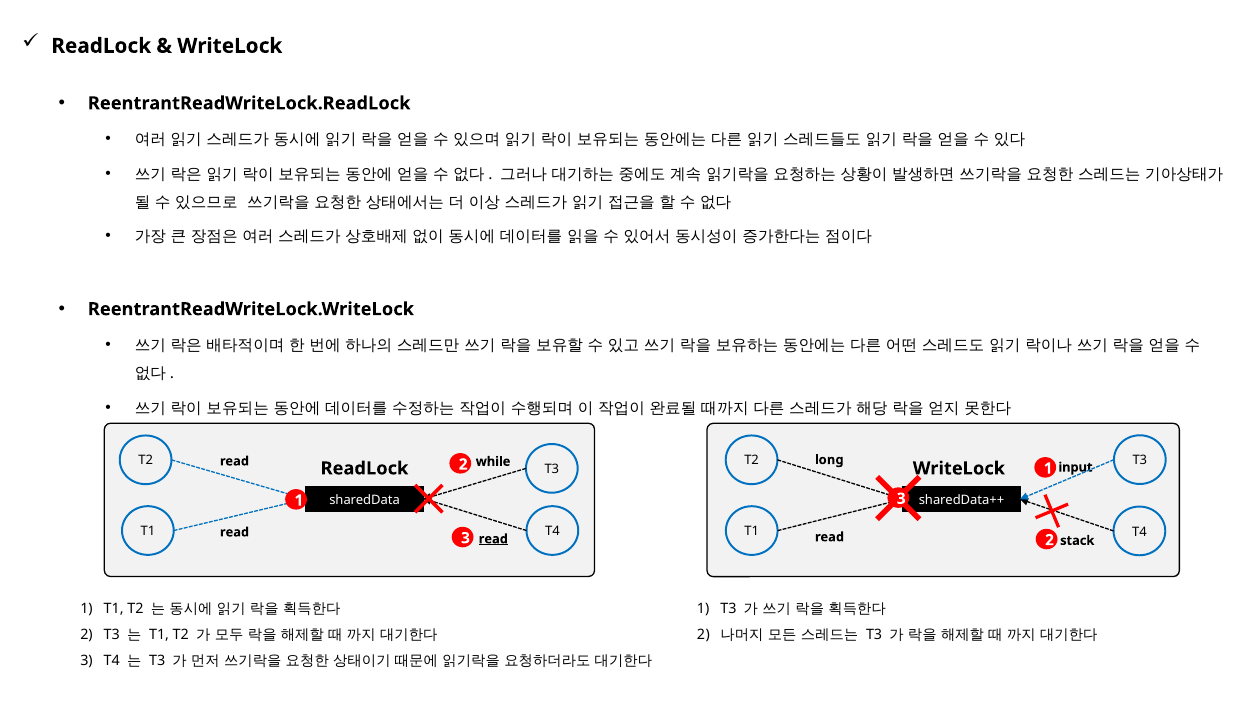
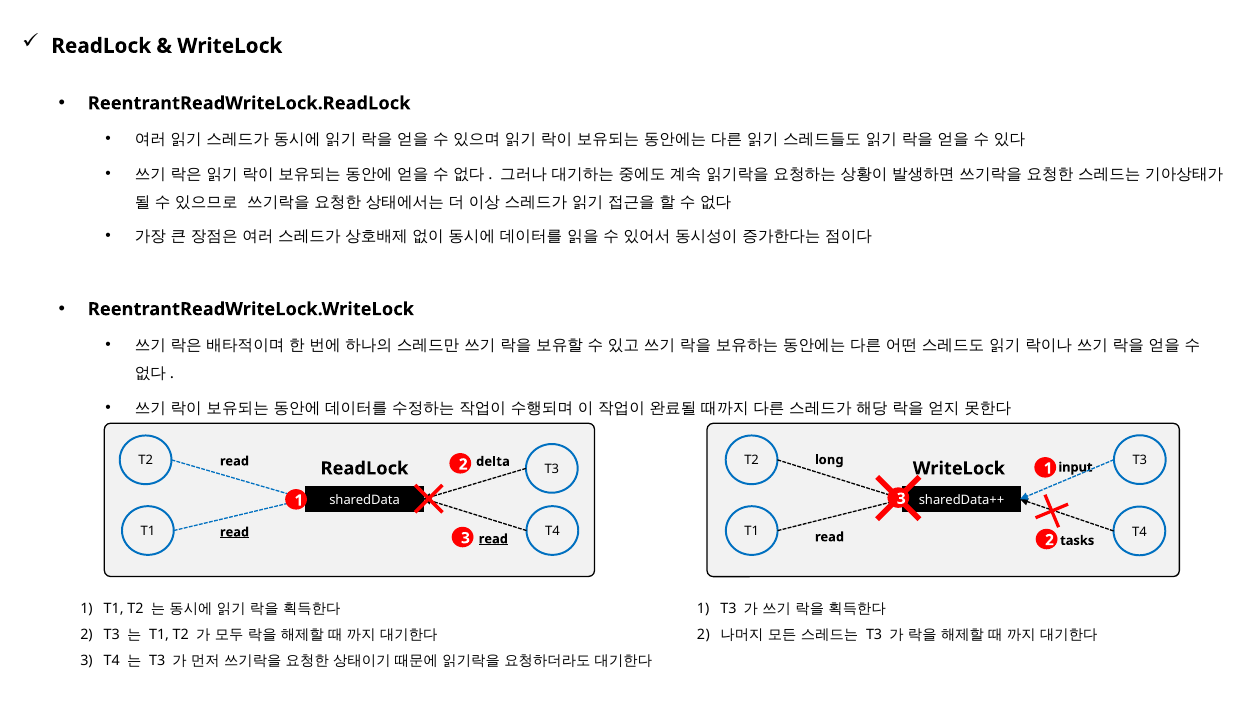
while: while -> delta
read at (234, 532) underline: none -> present
stack: stack -> tasks
